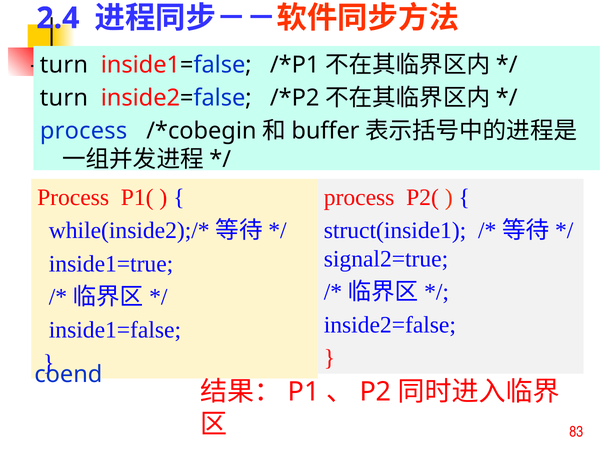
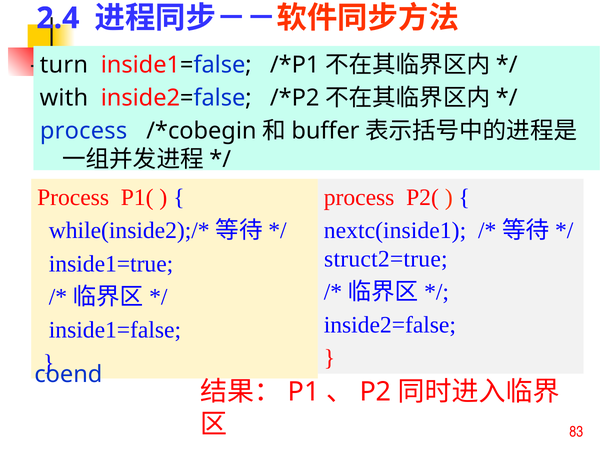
turn at (64, 98): turn -> with
struct(inside1: struct(inside1 -> nextc(inside1
signal2=true: signal2=true -> struct2=true
